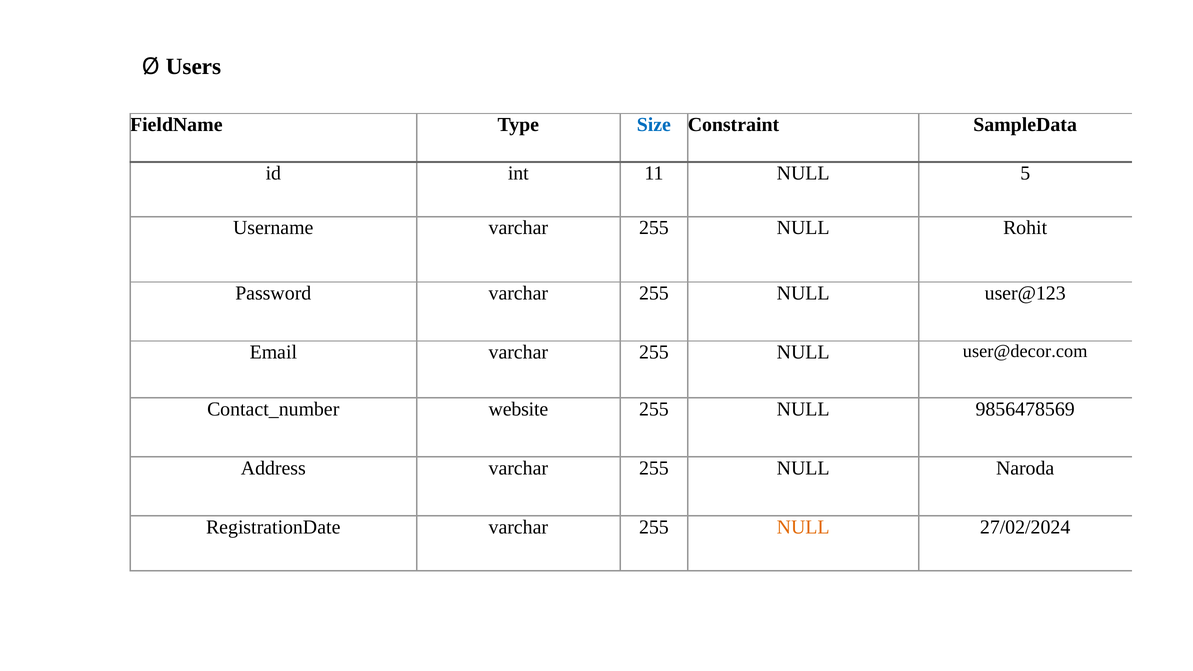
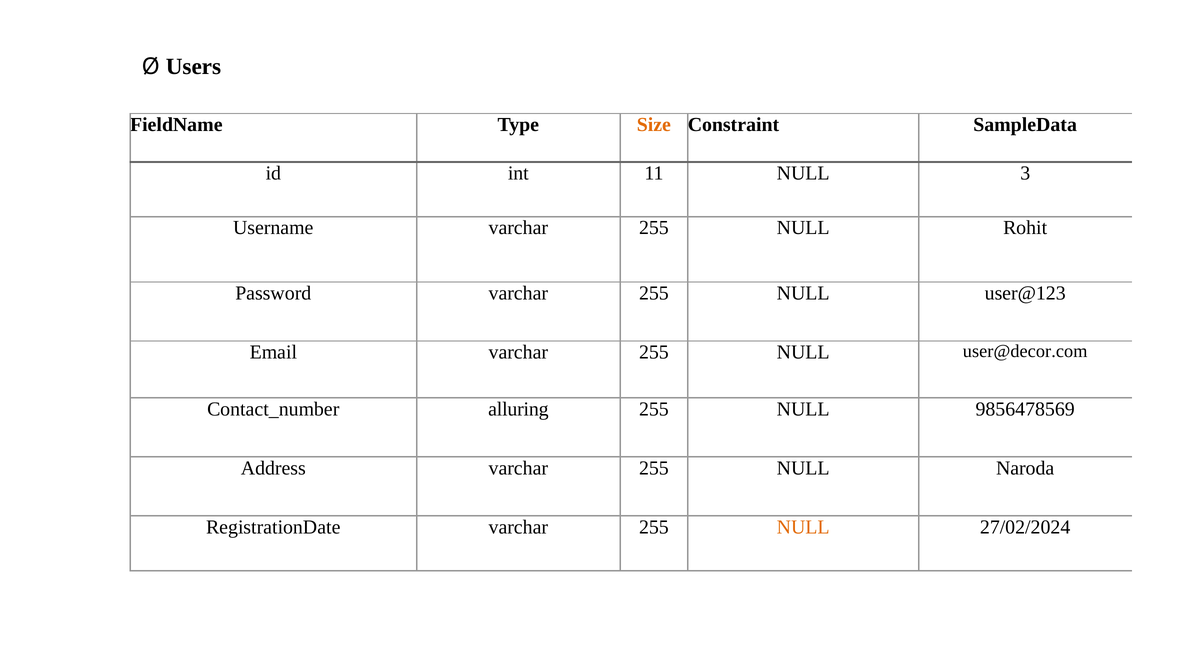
Size colour: blue -> orange
5: 5 -> 3
website: website -> alluring
